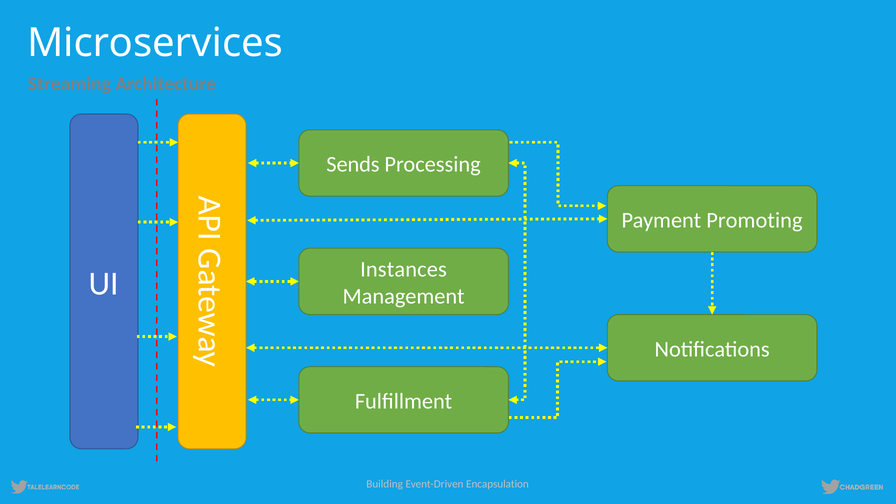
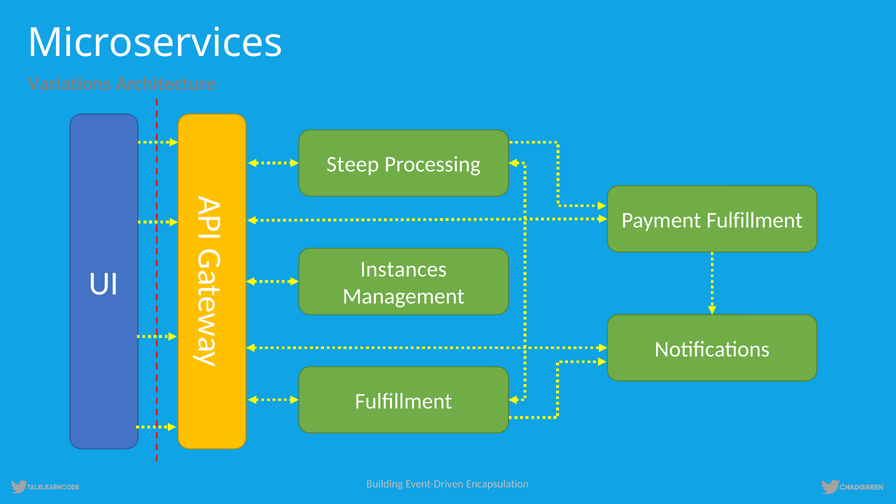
Streaming: Streaming -> Variations
Sends: Sends -> Steep
Payment Promoting: Promoting -> Fulfillment
